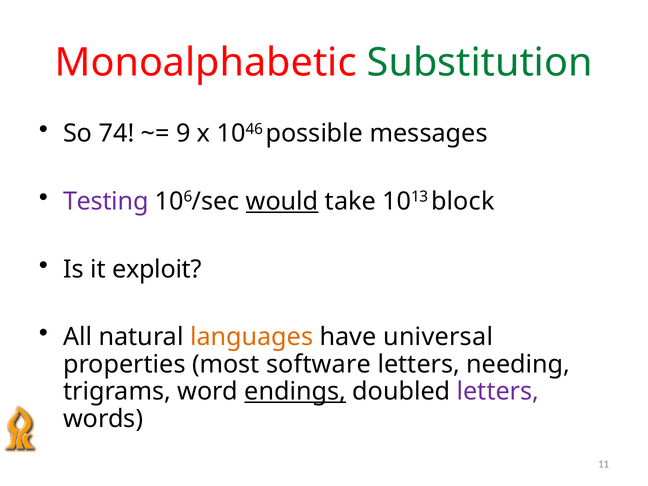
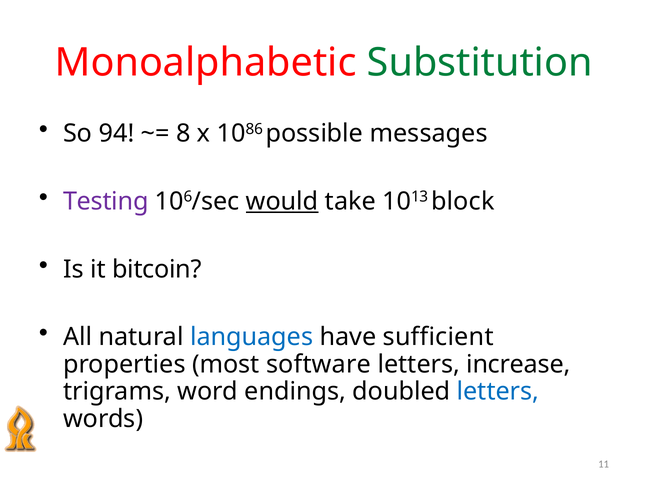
74: 74 -> 94
9: 9 -> 8
46: 46 -> 86
exploit: exploit -> bitcoin
languages colour: orange -> blue
universal: universal -> sufficient
needing: needing -> increase
endings underline: present -> none
letters at (498, 391) colour: purple -> blue
